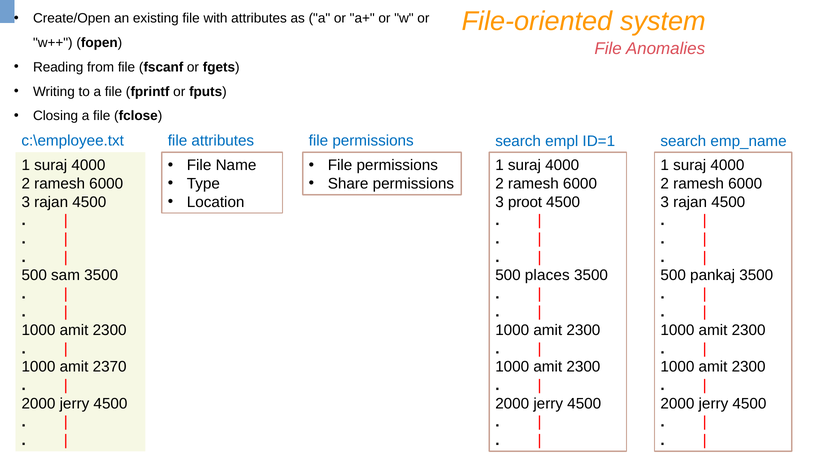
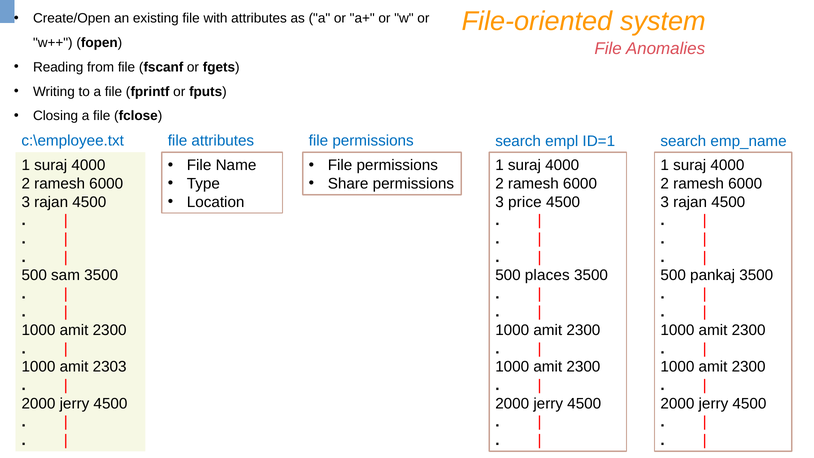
proot: proot -> price
2370: 2370 -> 2303
